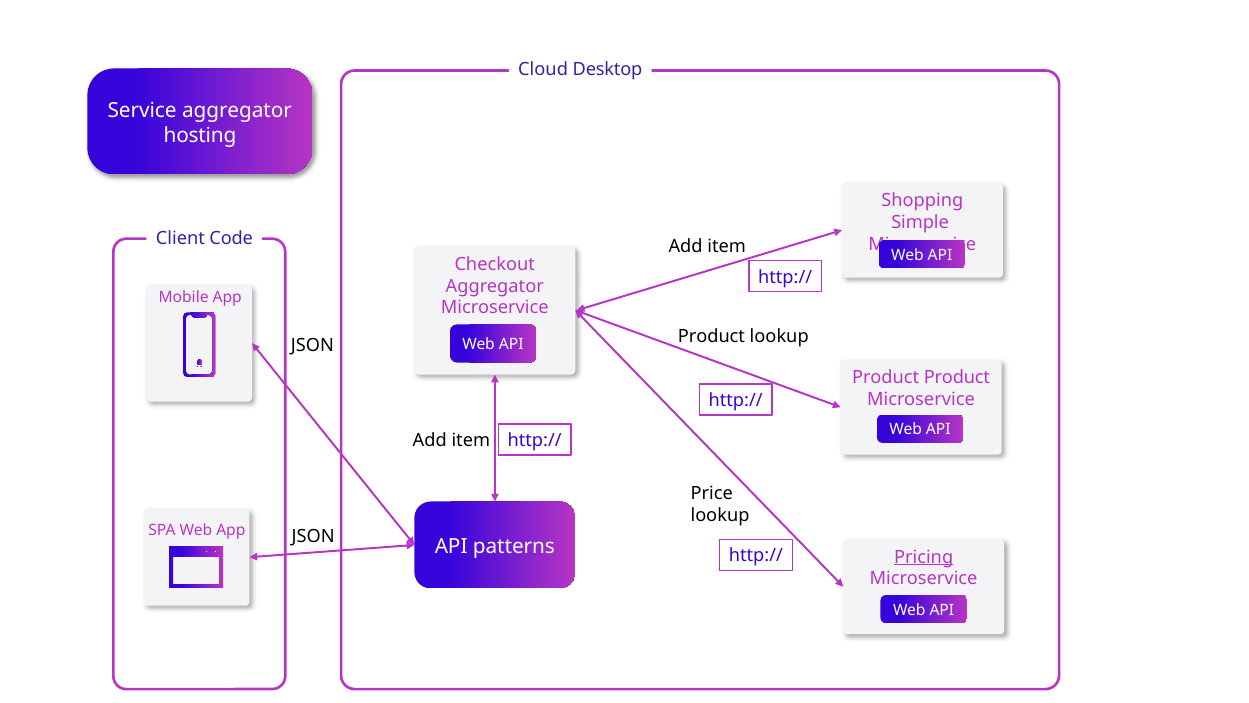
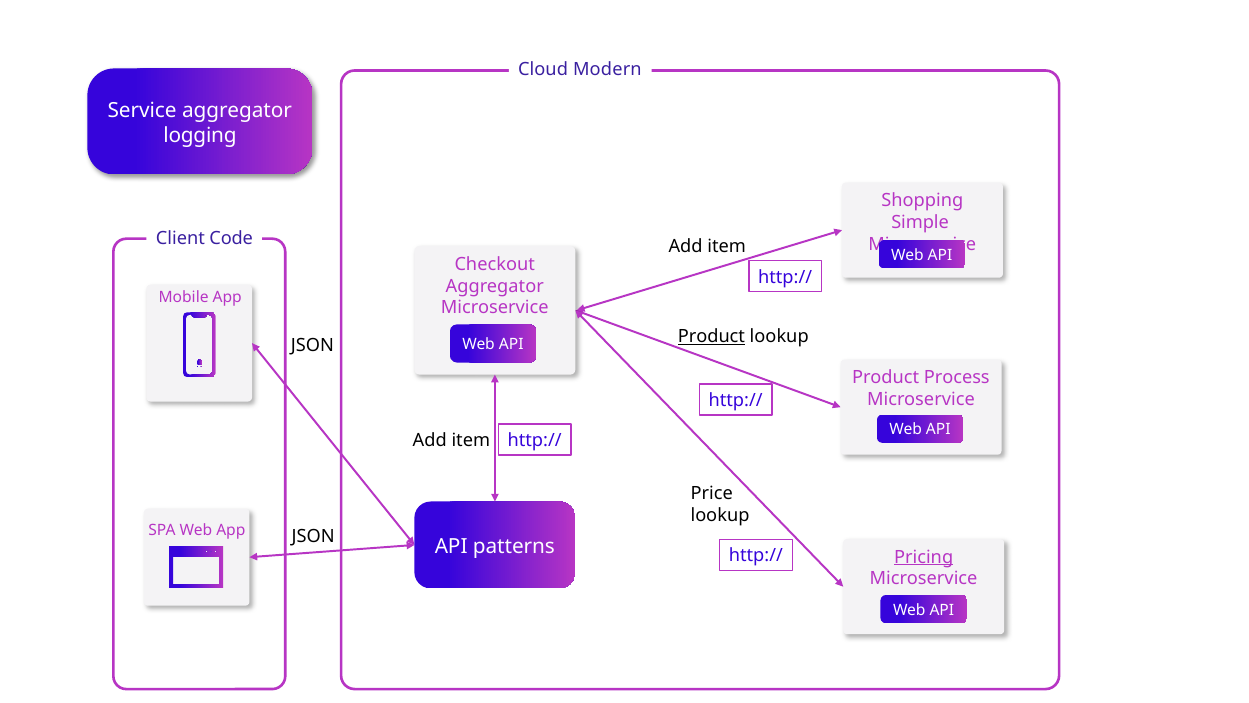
Desktop: Desktop -> Modern
hosting: hosting -> logging
Product at (711, 336) underline: none -> present
Product Product: Product -> Process
